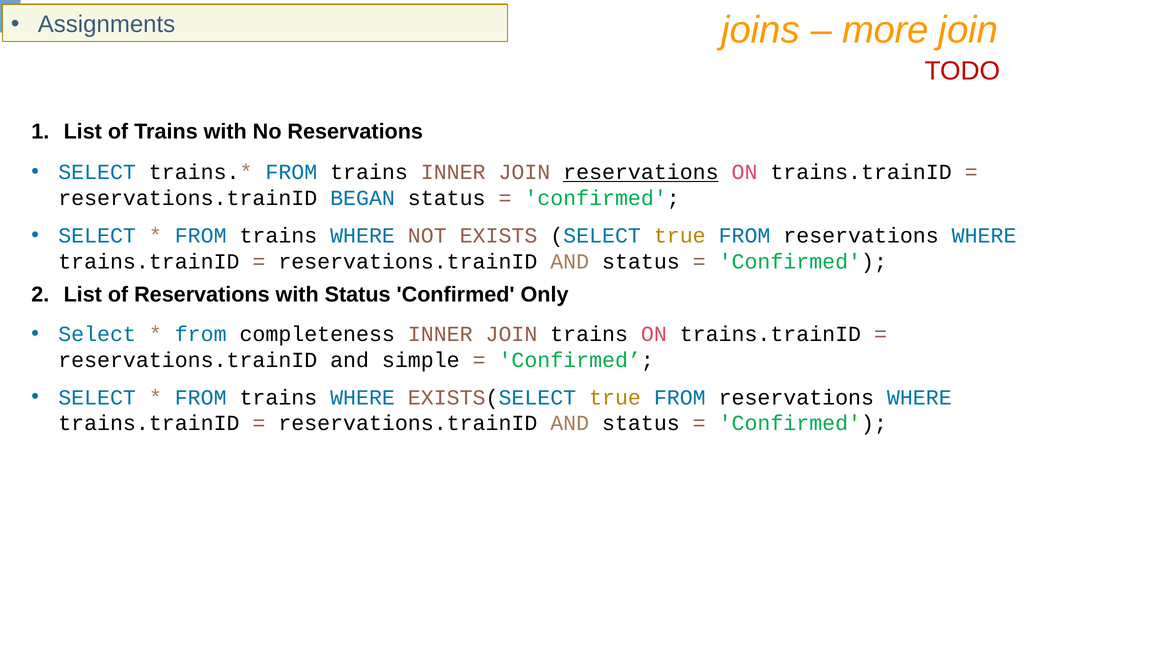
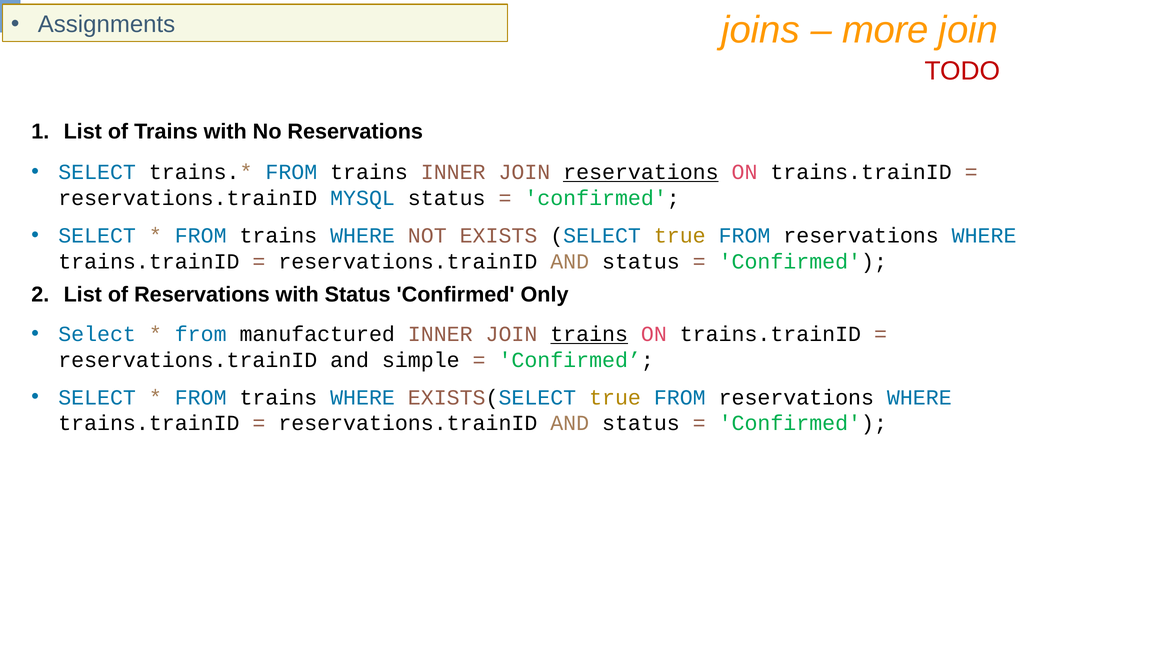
BEGAN: BEGAN -> MYSQL
completeness: completeness -> manufactured
trains at (589, 334) underline: none -> present
